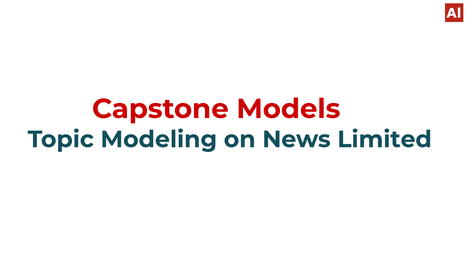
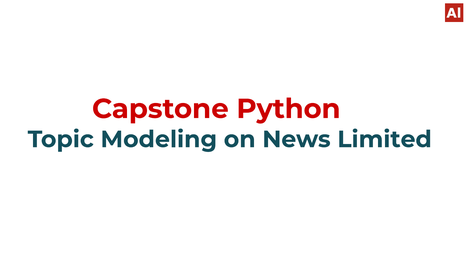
Models: Models -> Python
